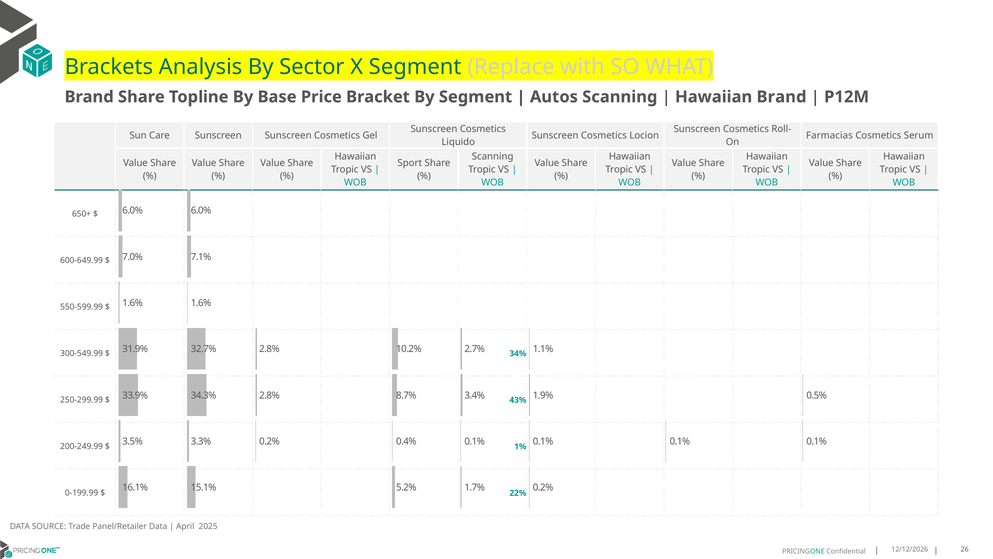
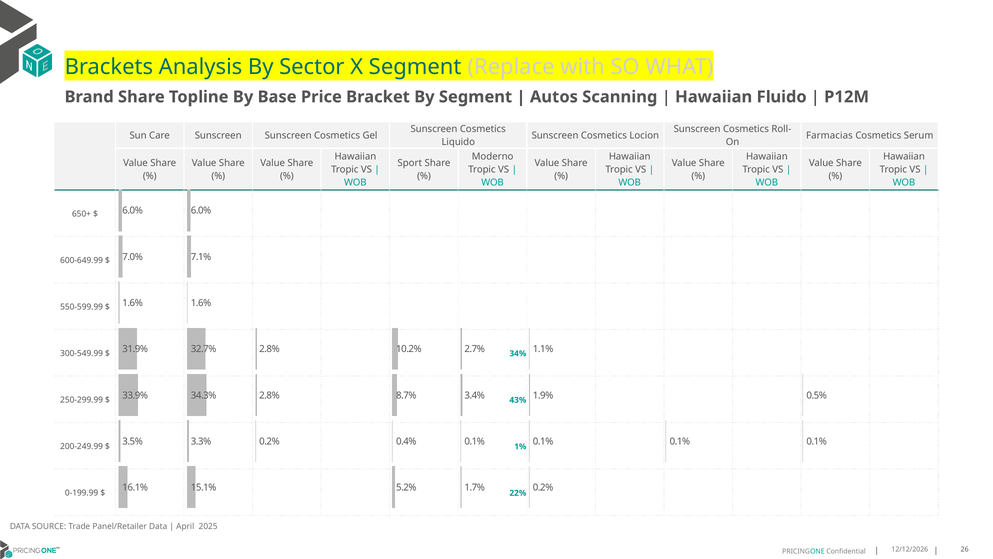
Hawaiian Brand: Brand -> Fluido
Scanning at (493, 157): Scanning -> Moderno
